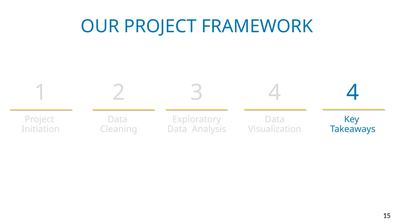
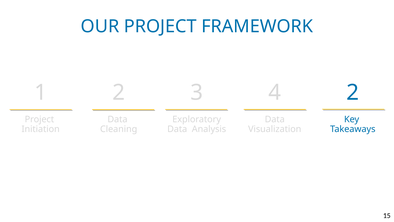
4 4: 4 -> 2
